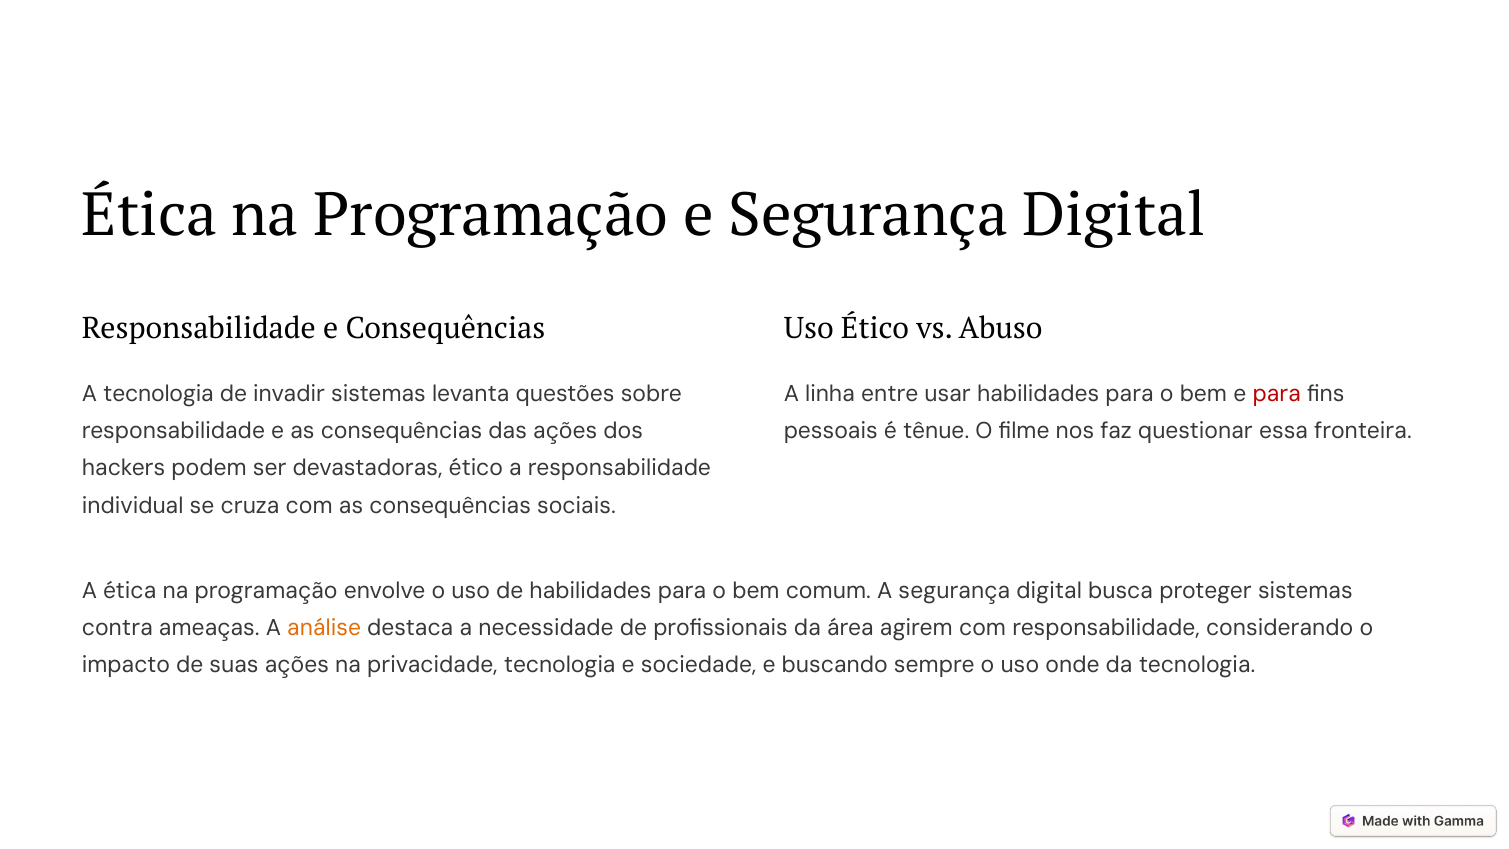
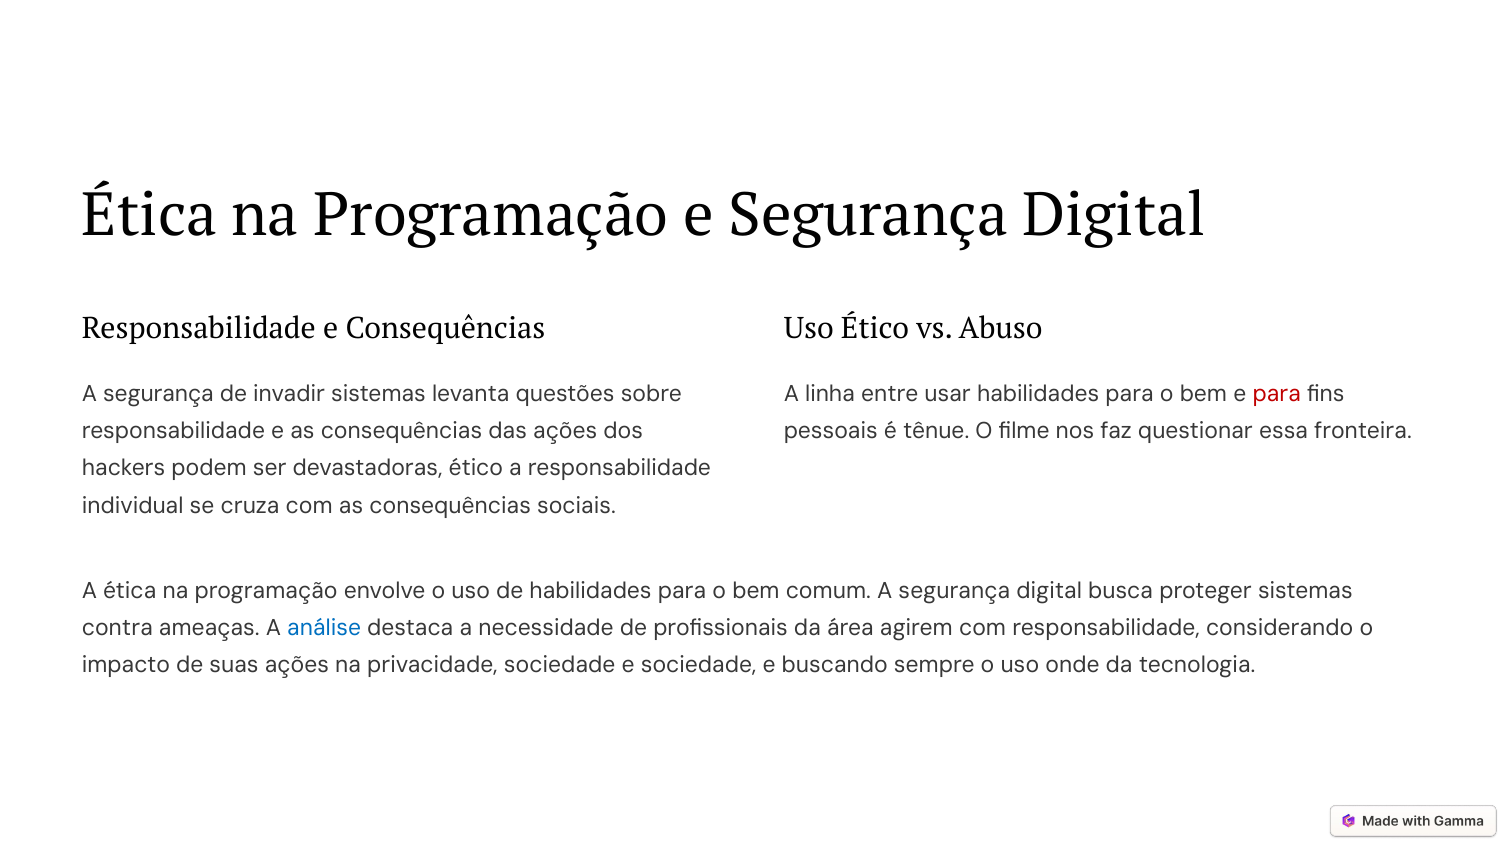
tecnologia at (159, 393): tecnologia -> segurança
análise colour: orange -> blue
privacidade tecnologia: tecnologia -> sociedade
